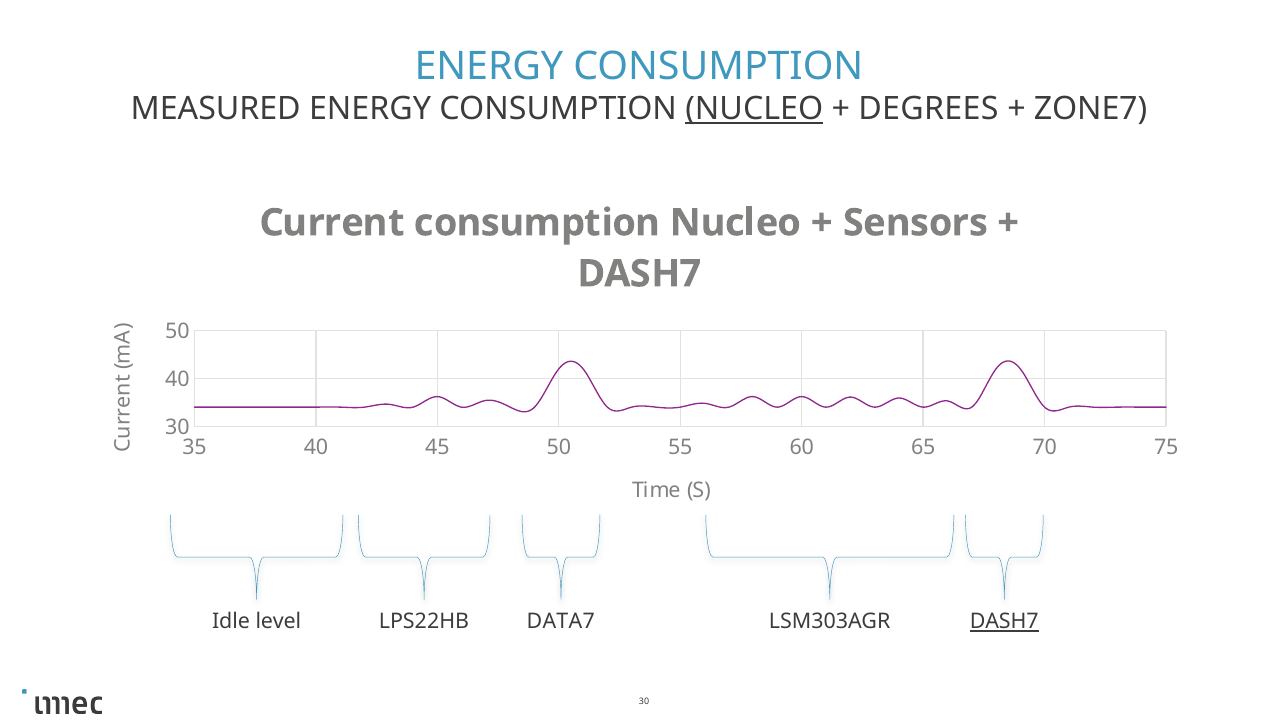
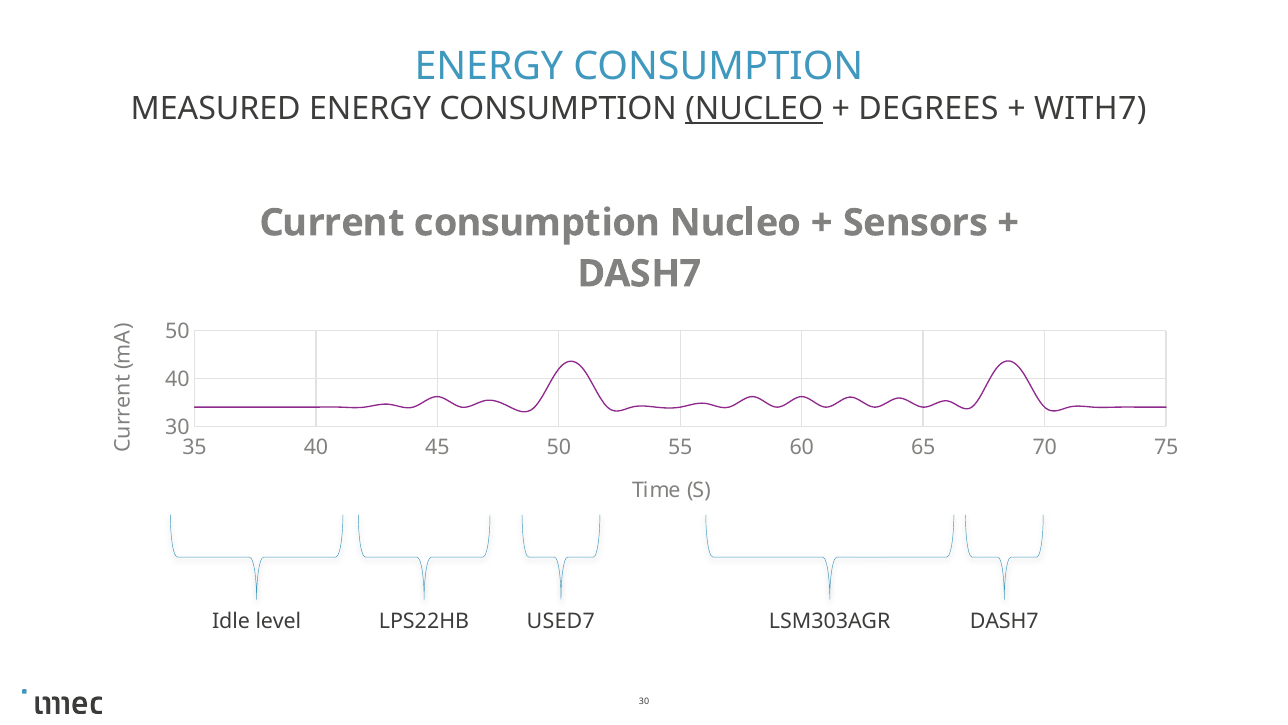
ZONE7: ZONE7 -> WITH7
DATA7: DATA7 -> USED7
DASH7 at (1004, 621) underline: present -> none
